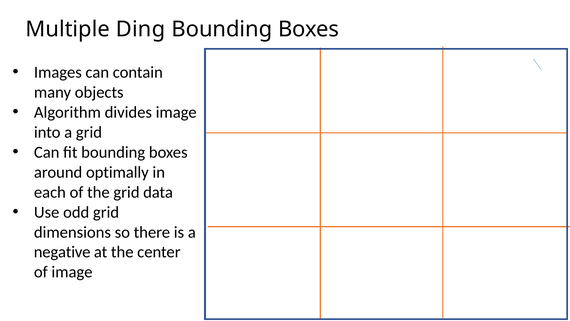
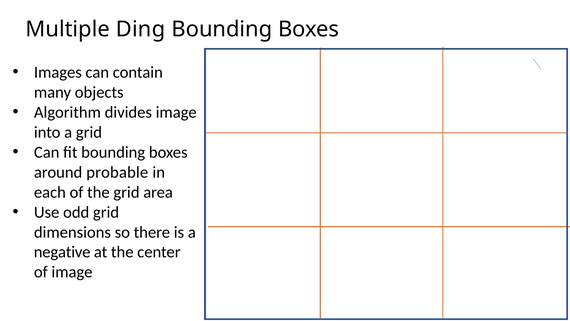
optimally: optimally -> probable
data: data -> area
